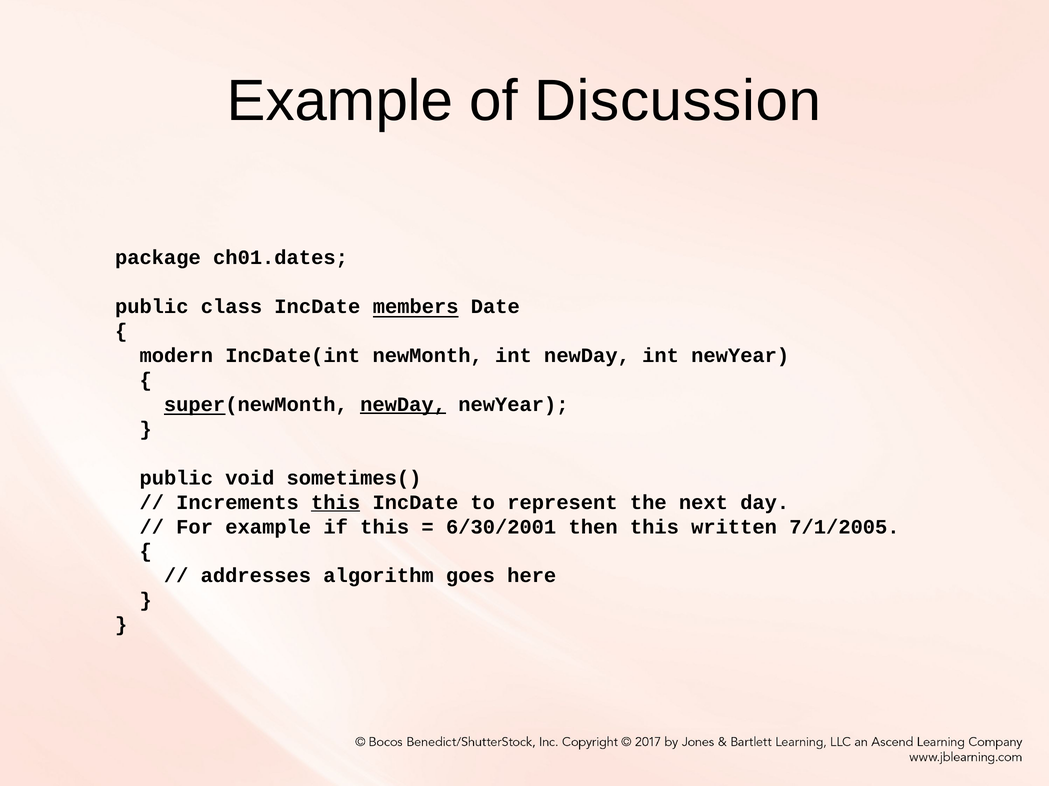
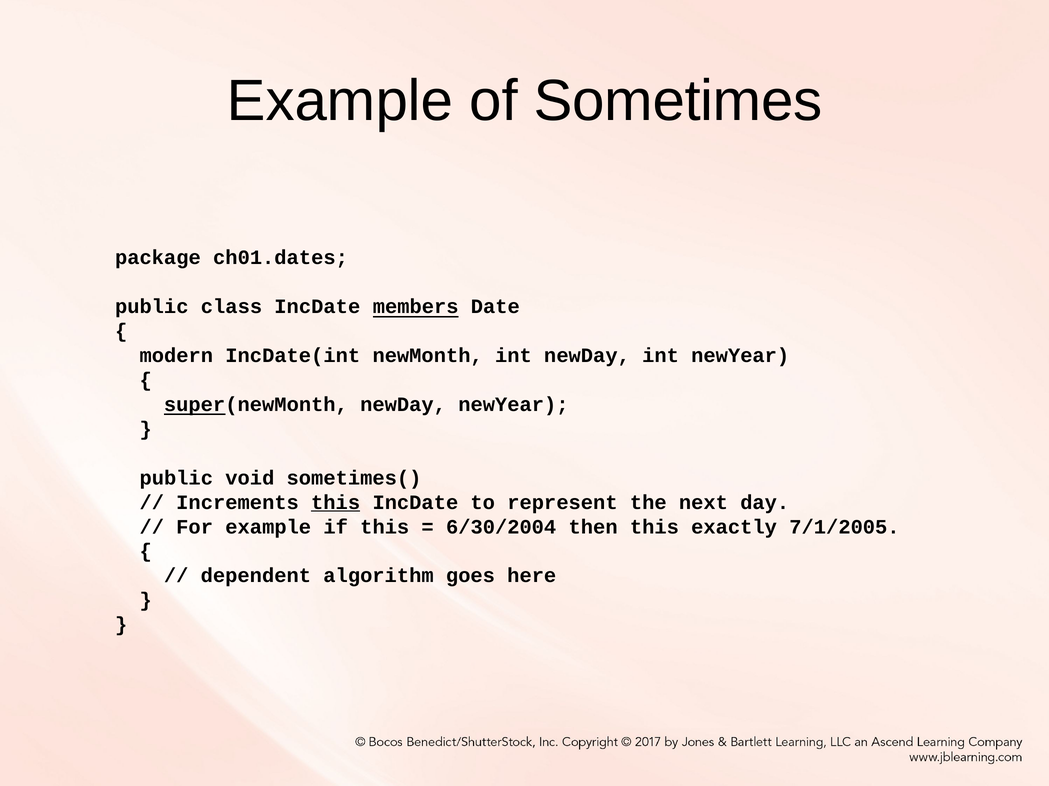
Discussion: Discussion -> Sometimes
newDay at (403, 405) underline: present -> none
6/30/2001: 6/30/2001 -> 6/30/2004
written: written -> exactly
addresses: addresses -> dependent
